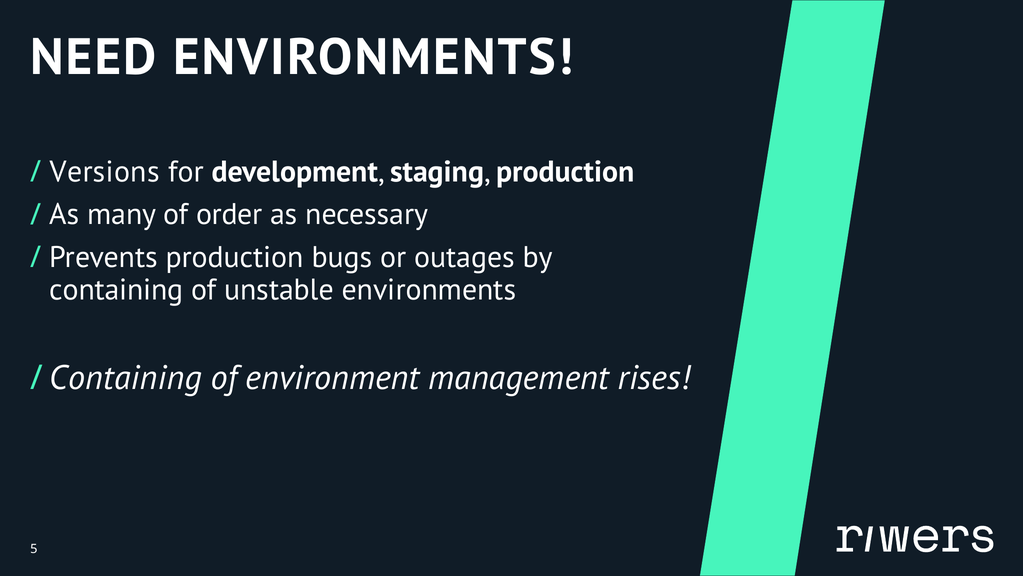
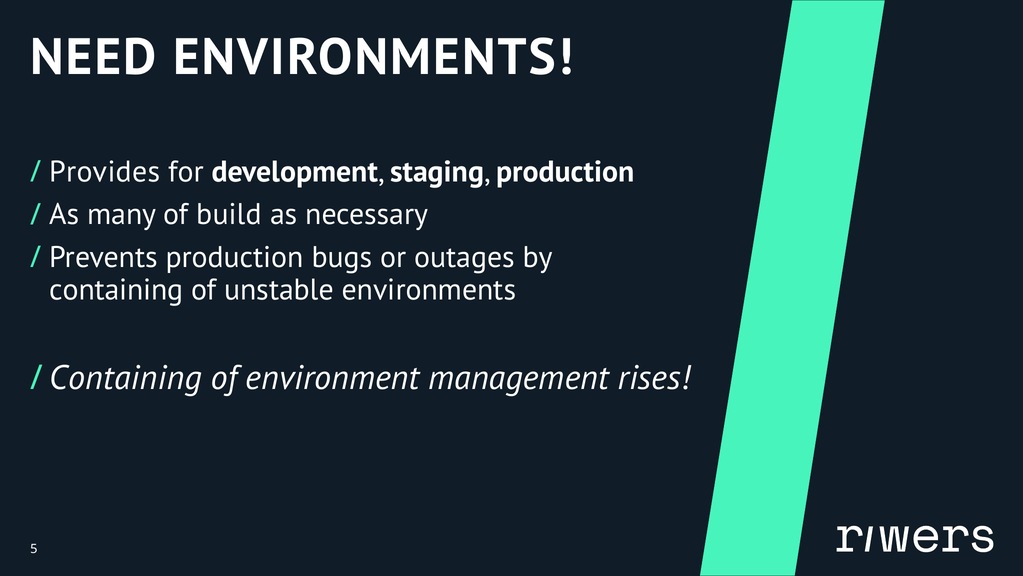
Versions: Versions -> Provides
order: order -> build
